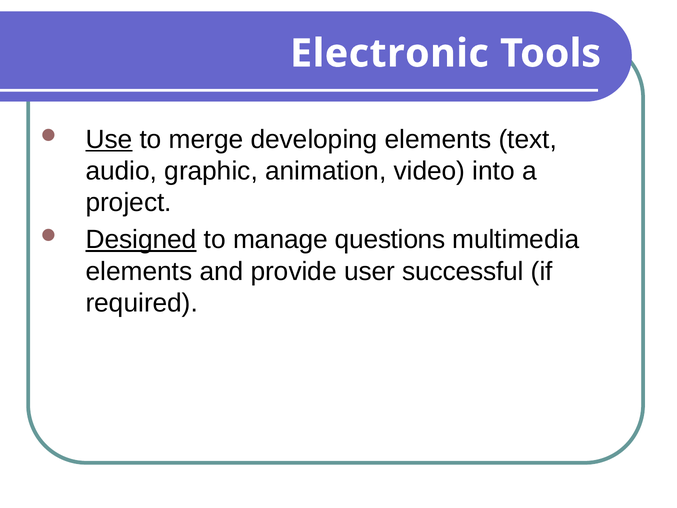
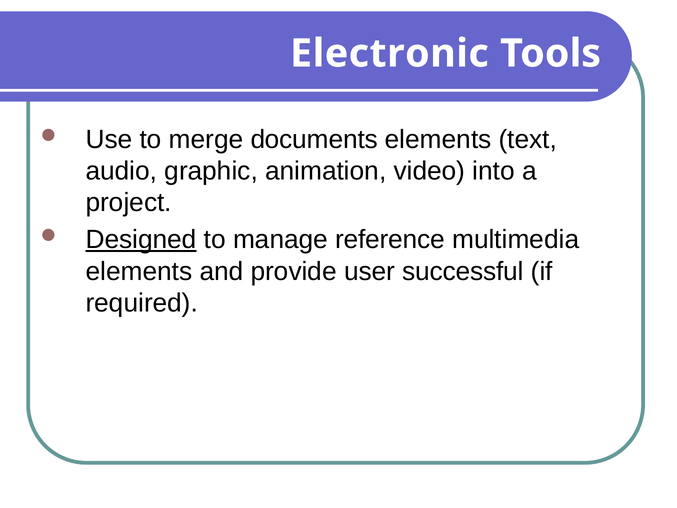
Use underline: present -> none
developing: developing -> documents
questions: questions -> reference
